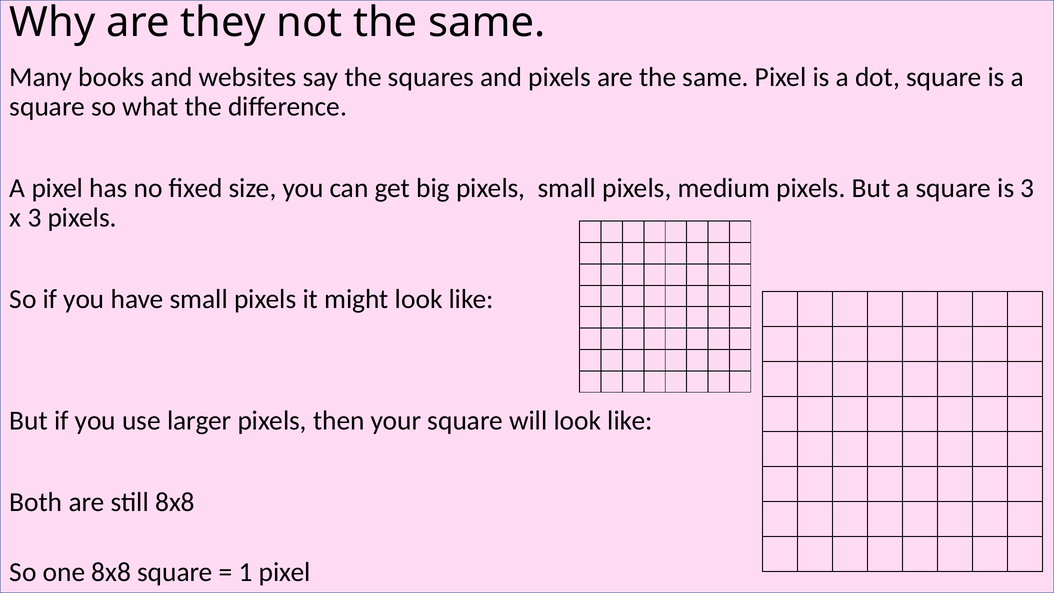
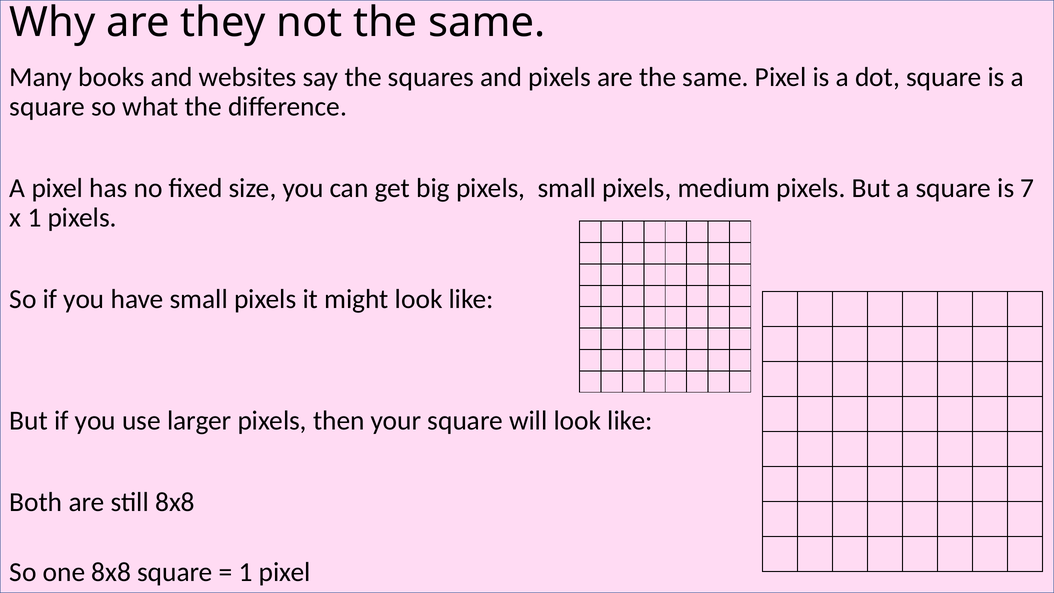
is 3: 3 -> 7
x 3: 3 -> 1
